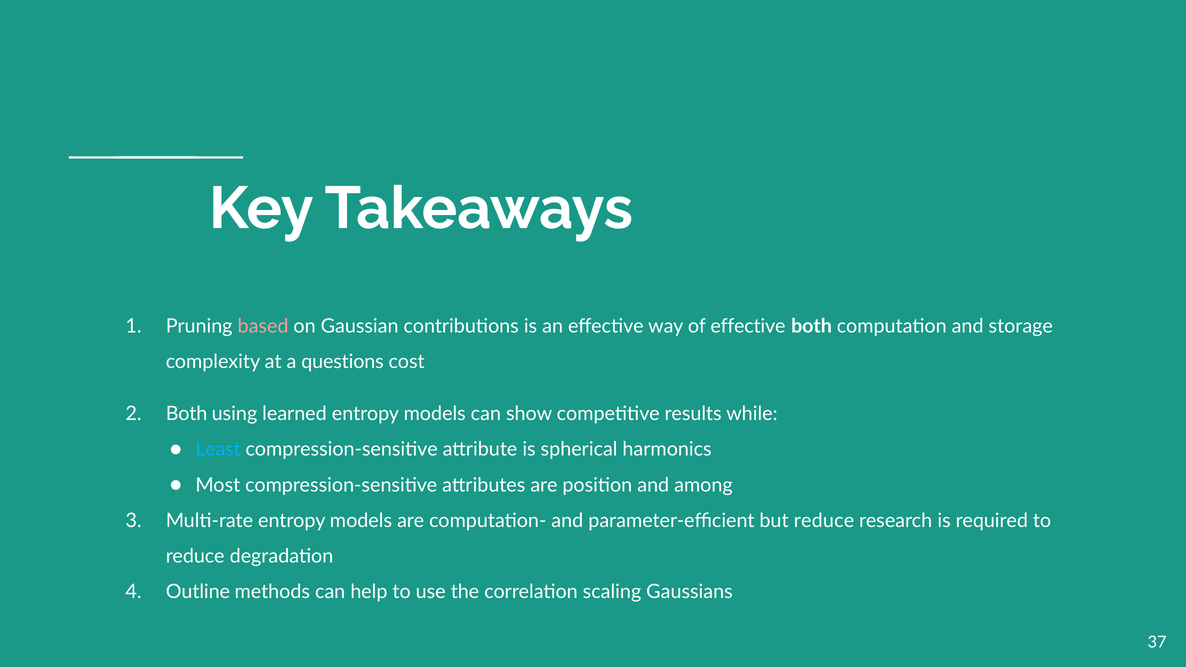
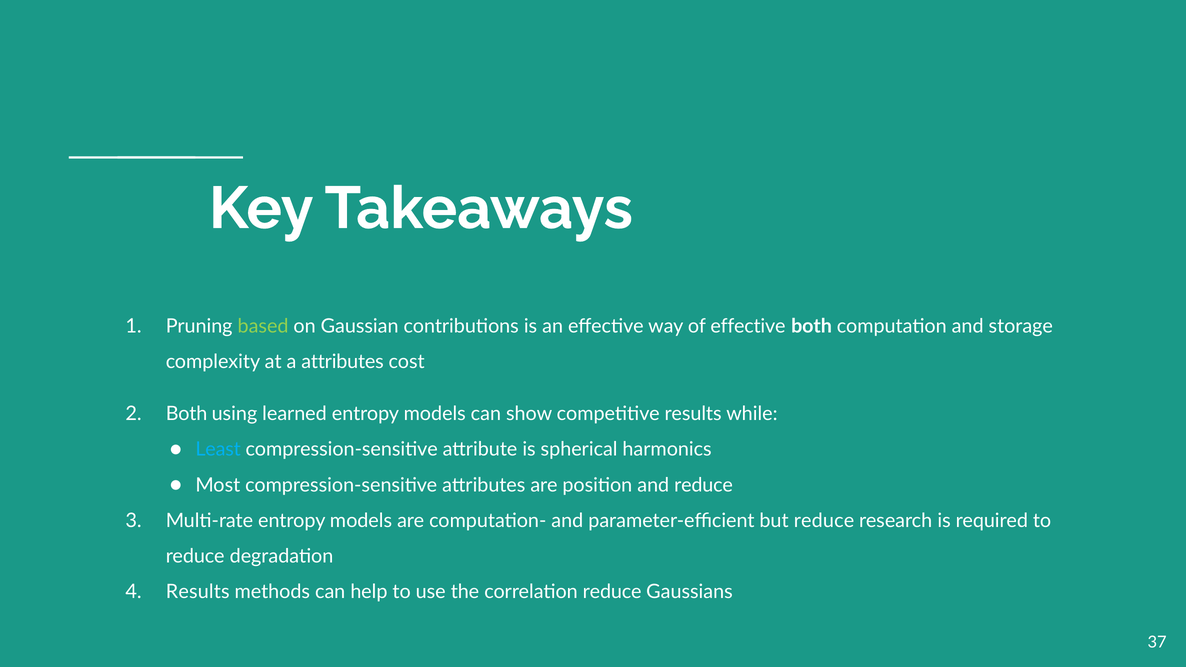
based colour: pink -> light green
a questions: questions -> attributes
and among: among -> reduce
Outline at (198, 592): Outline -> Results
correlation scaling: scaling -> reduce
